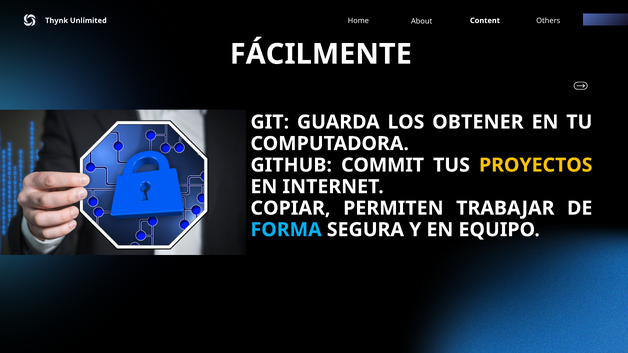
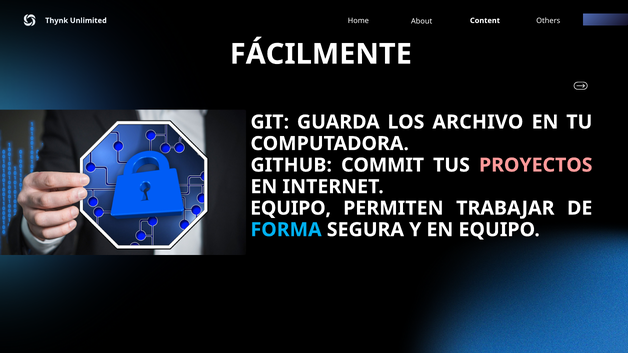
OBTENER: OBTENER -> ARCHIVO
PROYECTOS colour: yellow -> pink
COPIAR at (290, 208): COPIAR -> EQUIPO
